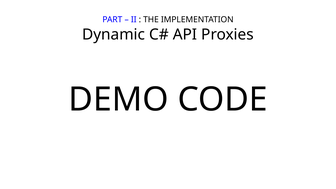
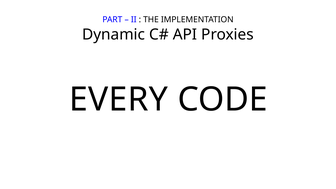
DEMO: DEMO -> EVERY
